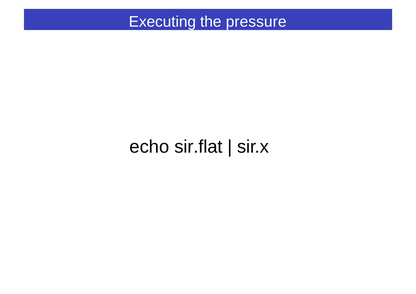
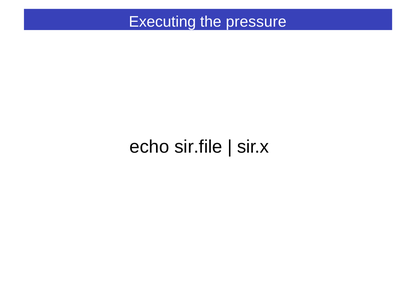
sir.flat: sir.flat -> sir.file
